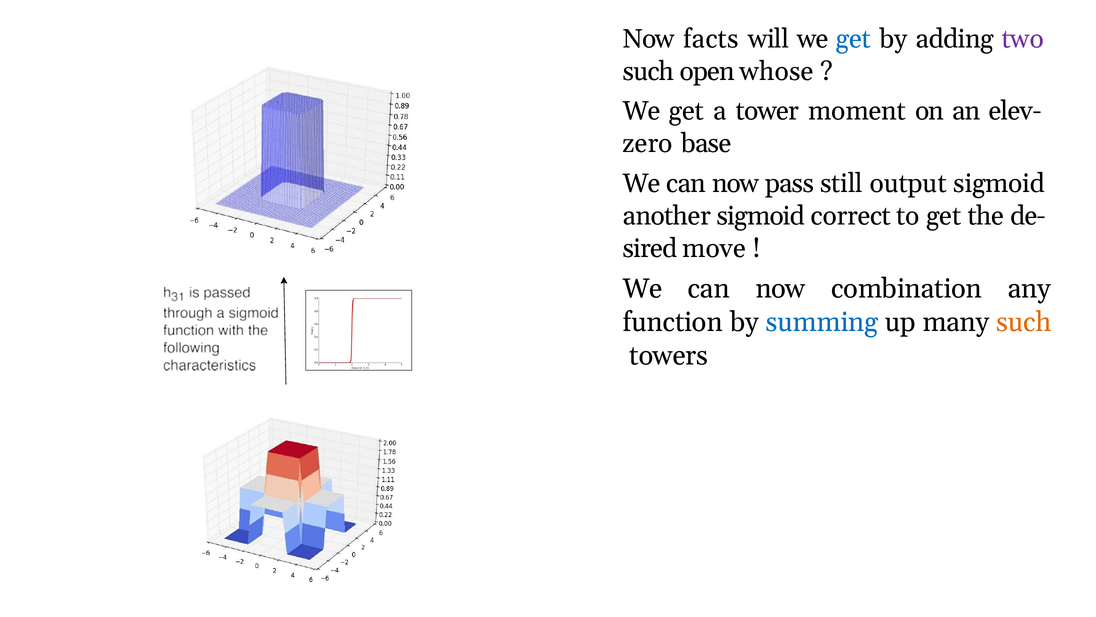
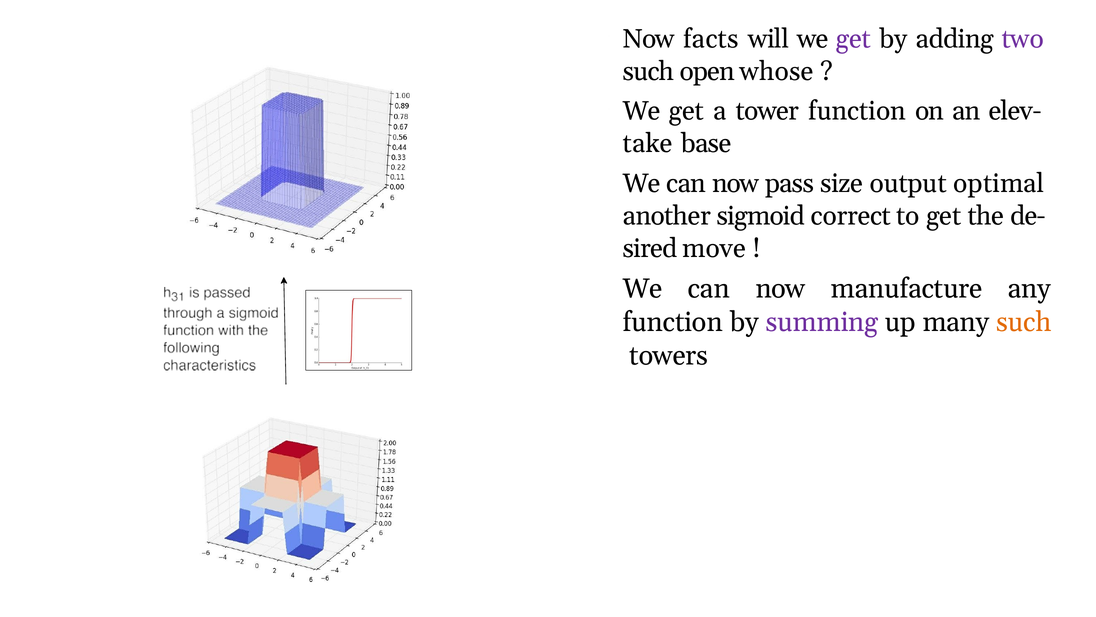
get at (854, 39) colour: blue -> purple
tower moment: moment -> function
zero: zero -> take
still: still -> size
output sigmoid: sigmoid -> optimal
combination: combination -> manufacture
summing colour: blue -> purple
